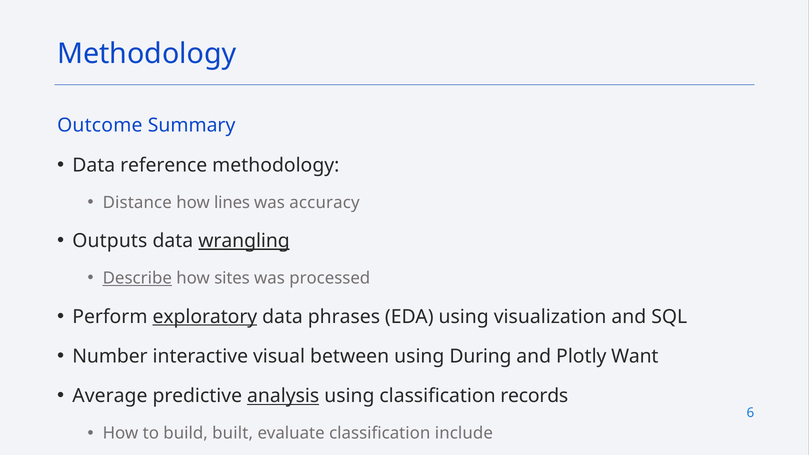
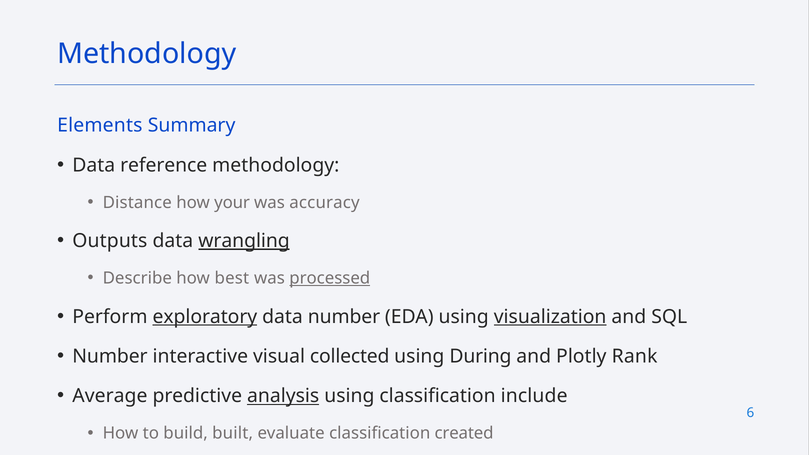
Outcome: Outcome -> Elements
lines: lines -> your
Describe underline: present -> none
sites: sites -> best
processed underline: none -> present
data phrases: phrases -> number
visualization underline: none -> present
between: between -> collected
Want: Want -> Rank
records: records -> include
include: include -> created
